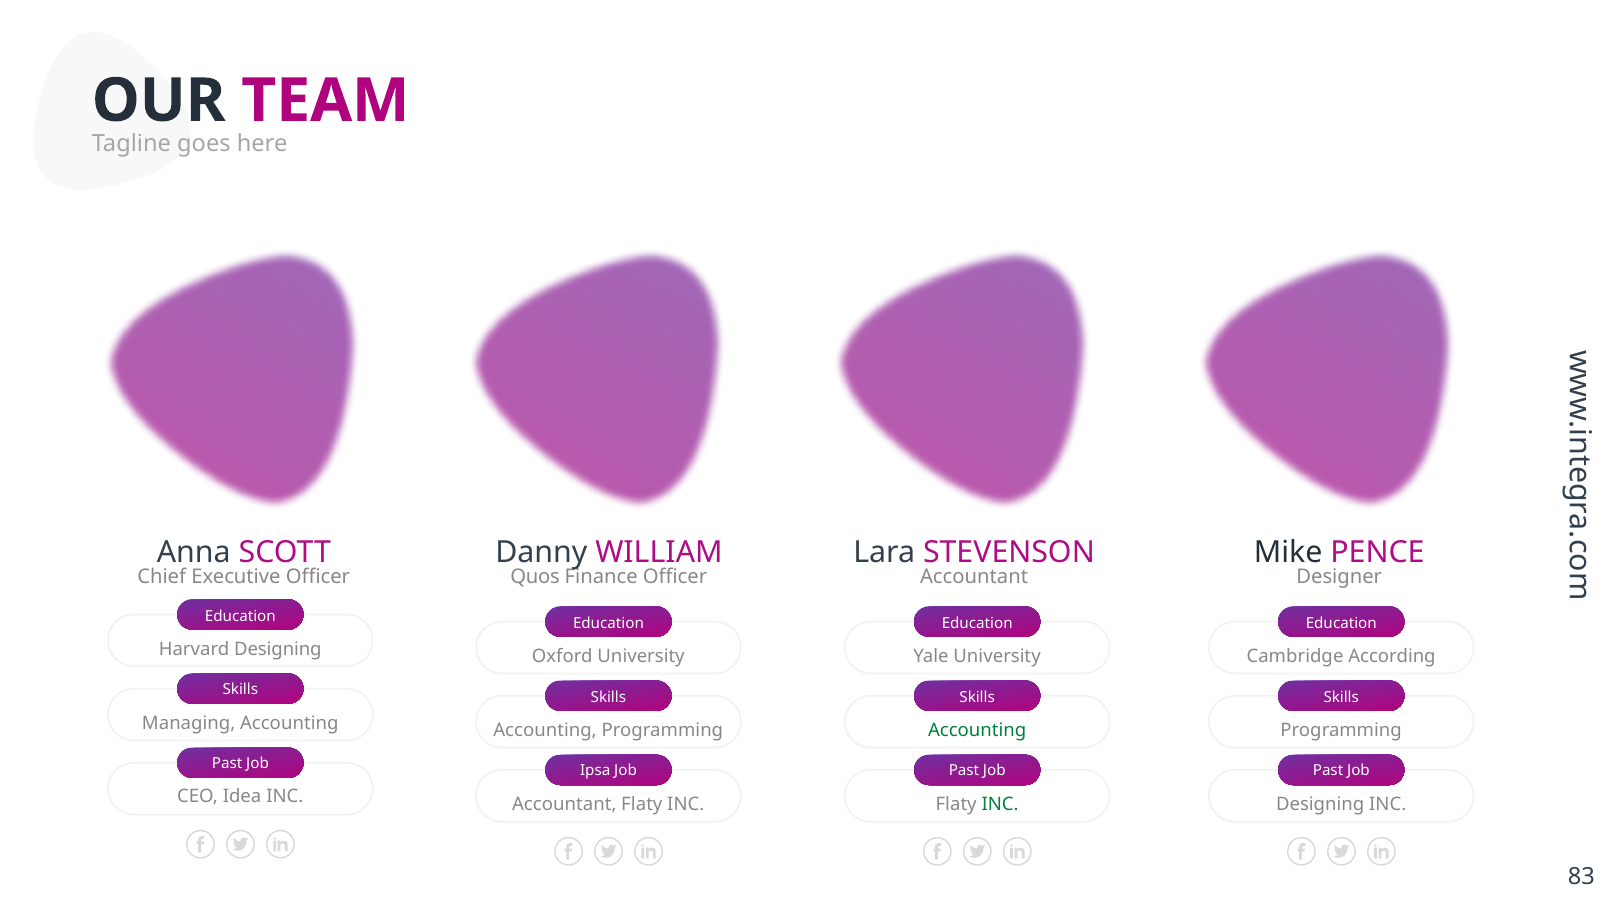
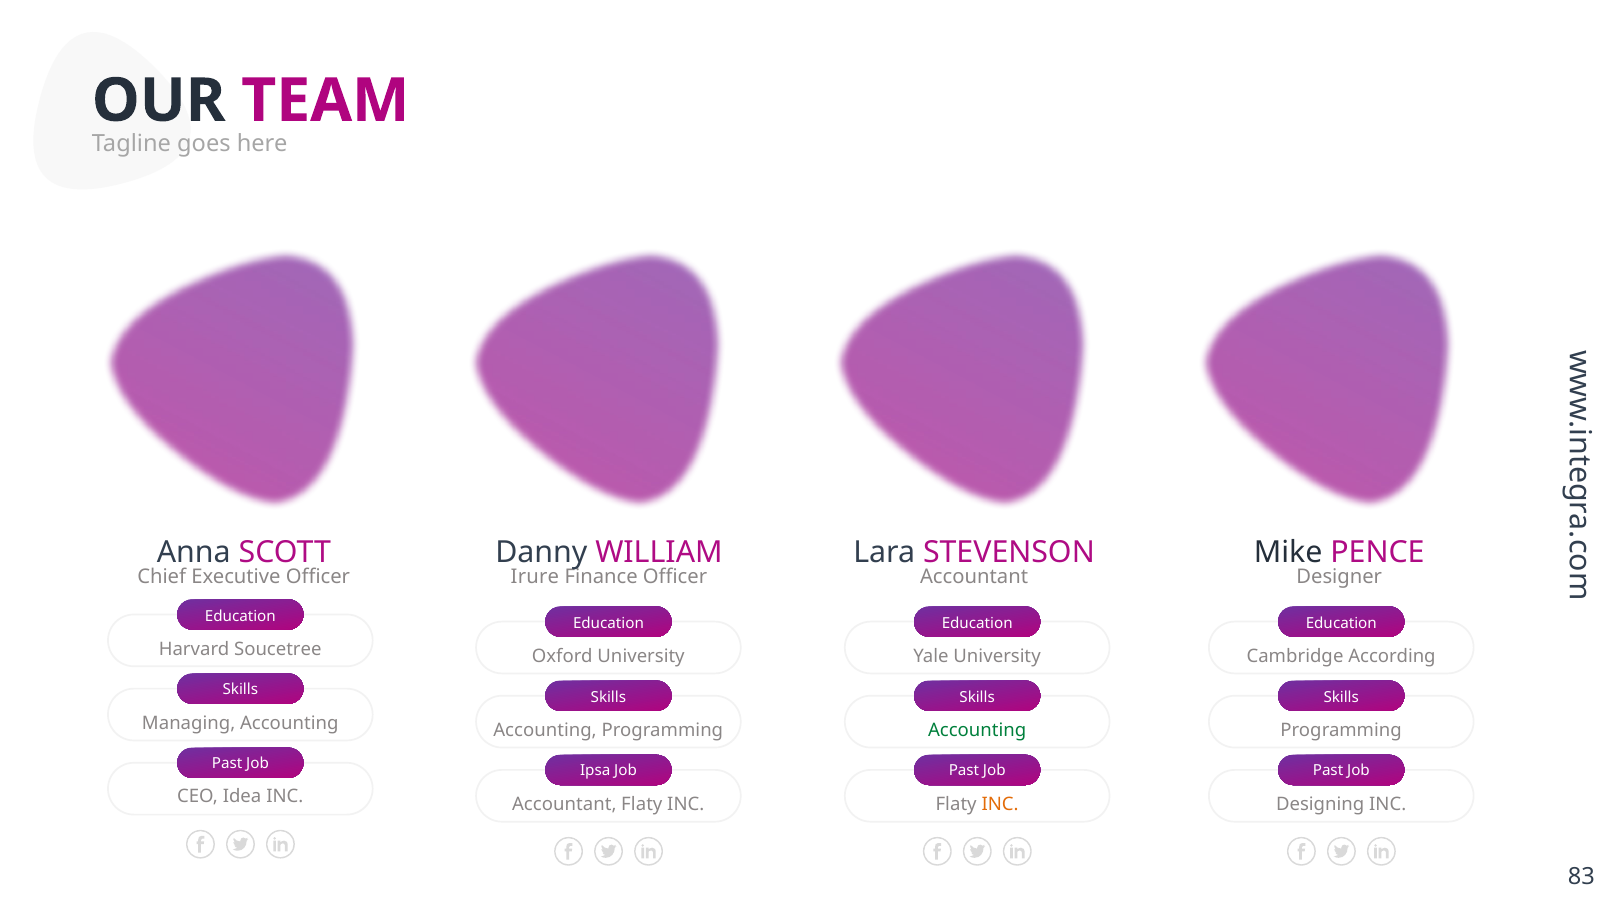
Quos: Quos -> Irure
Harvard Designing: Designing -> Soucetree
INC at (1000, 804) colour: green -> orange
